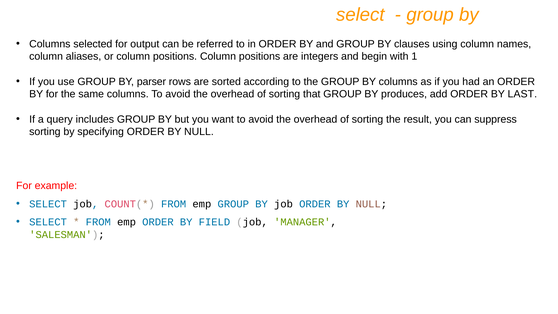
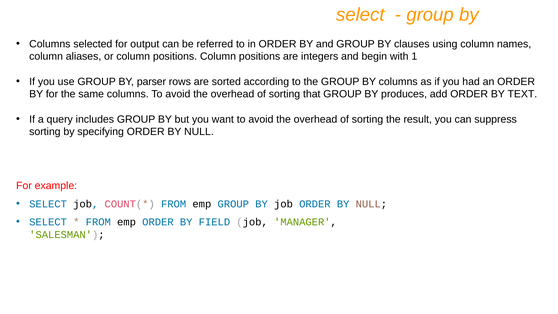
LAST: LAST -> TEXT
